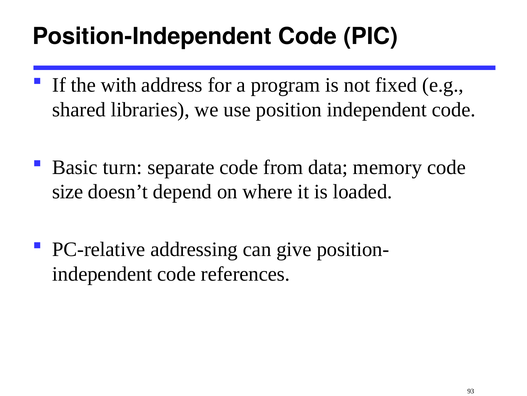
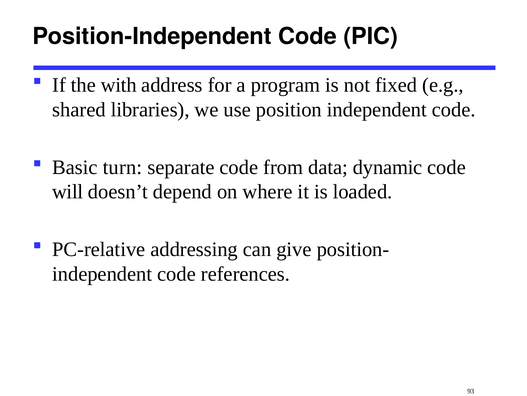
memory: memory -> dynamic
size: size -> will
